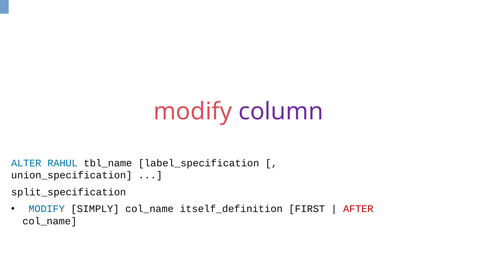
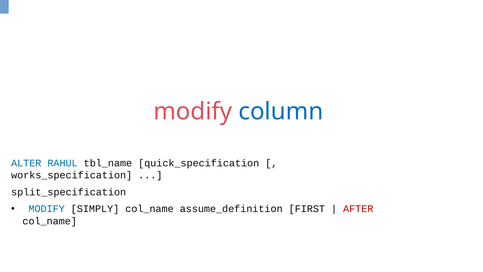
column colour: purple -> blue
label_specification: label_specification -> quick_specification
union_specification: union_specification -> works_specification
itself_definition: itself_definition -> assume_definition
